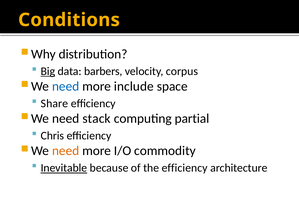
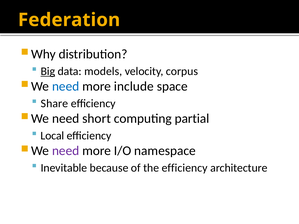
Conditions: Conditions -> Federation
barbers: barbers -> models
stack: stack -> short
Chris: Chris -> Local
need at (66, 151) colour: orange -> purple
commodity: commodity -> namespace
Inevitable underline: present -> none
